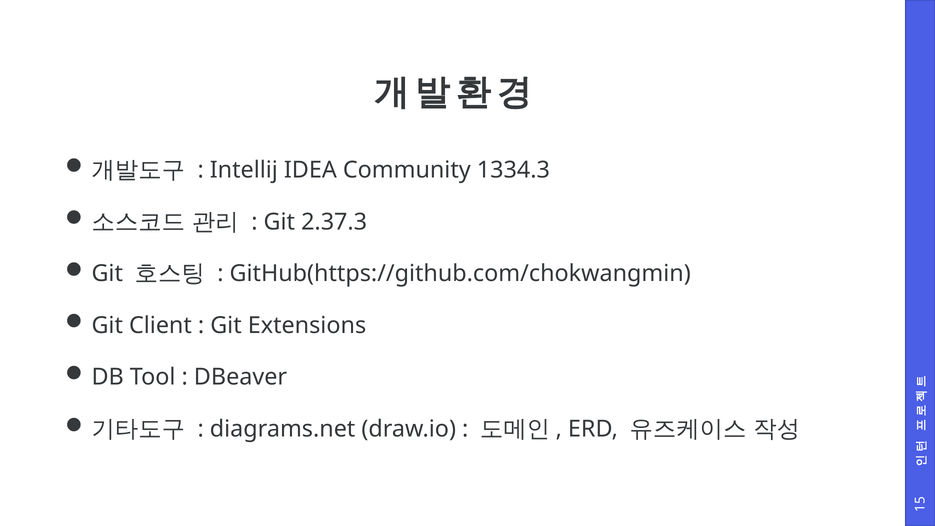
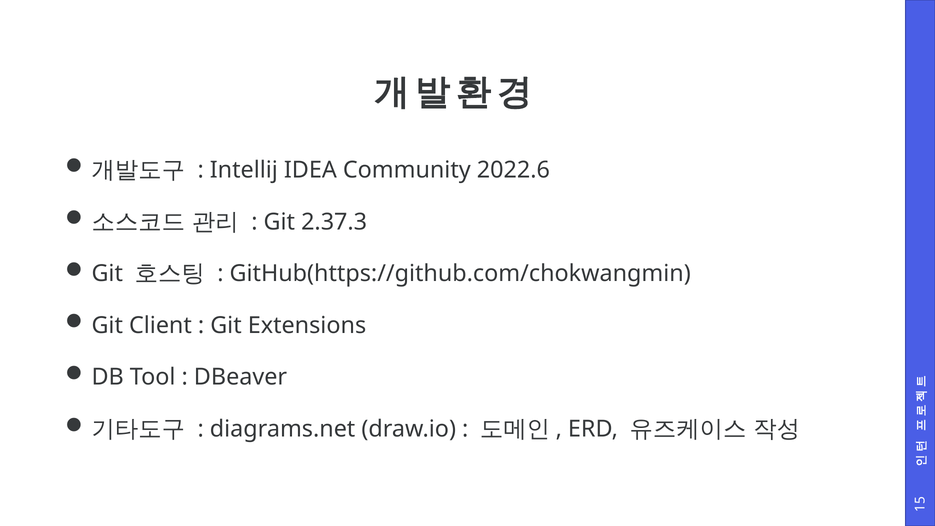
1334.3: 1334.3 -> 2022.6
